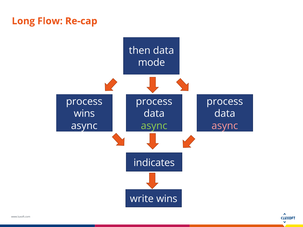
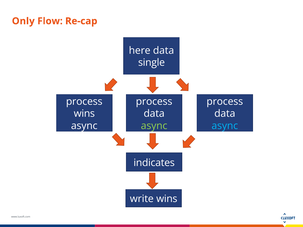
Long: Long -> Only
then: then -> here
mode: mode -> single
async at (225, 126) colour: pink -> light blue
